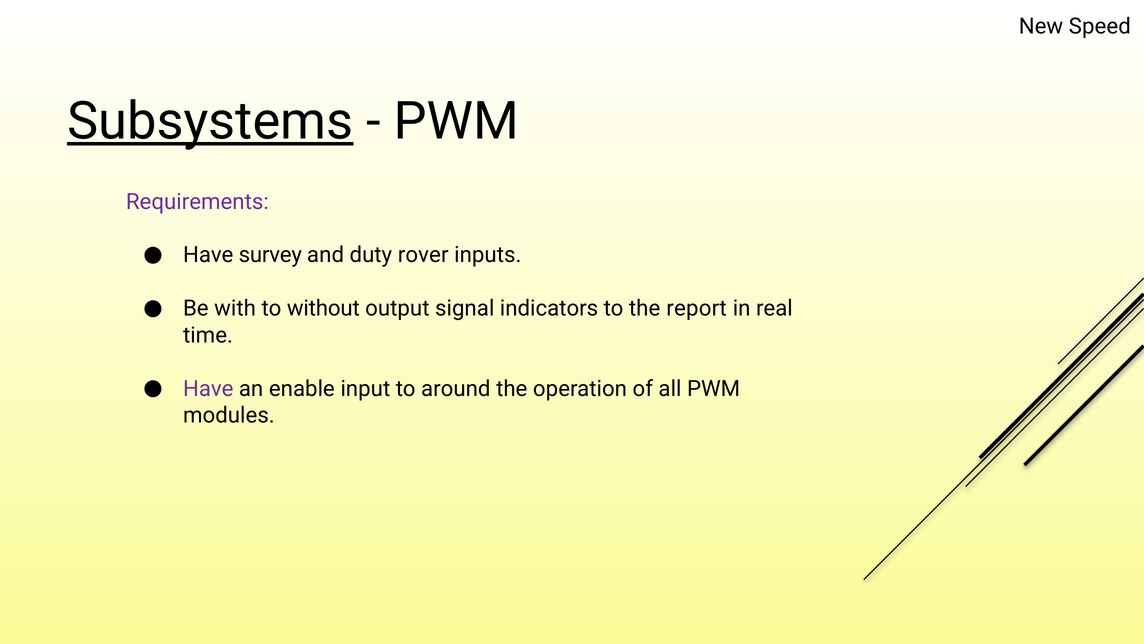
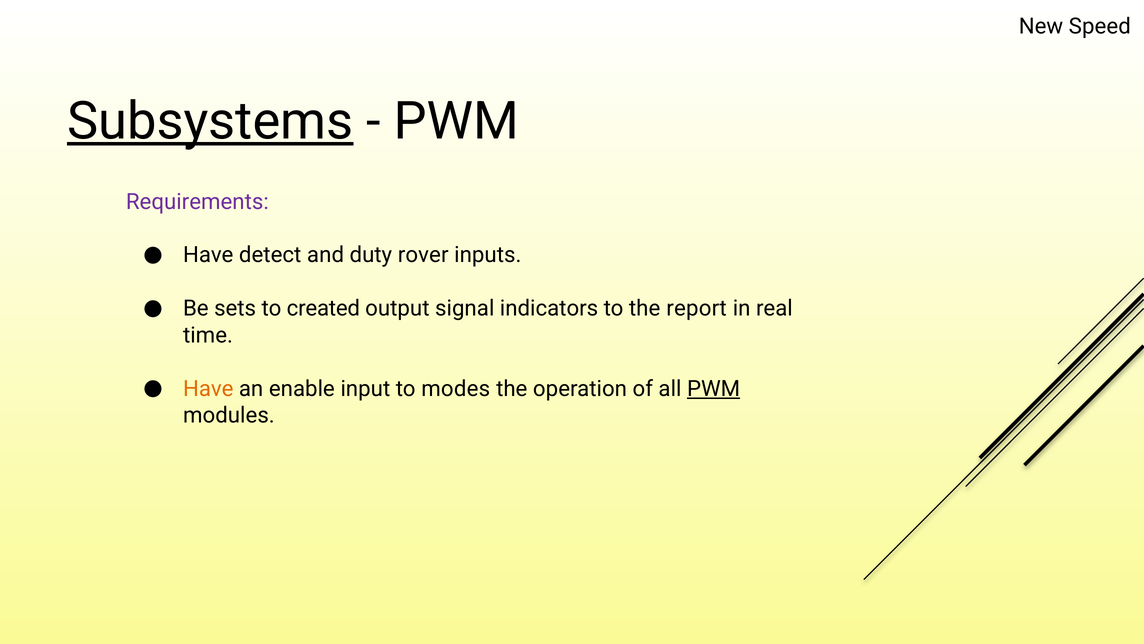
survey: survey -> detect
with: with -> sets
without: without -> created
Have at (208, 388) colour: purple -> orange
around: around -> modes
PWM at (714, 388) underline: none -> present
